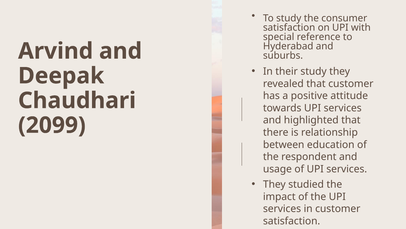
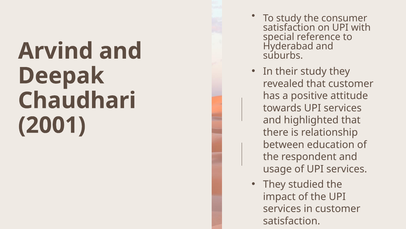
2099: 2099 -> 2001
